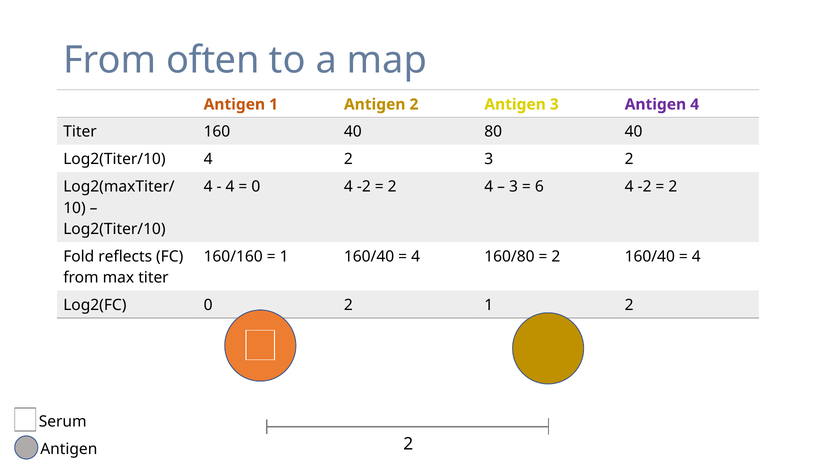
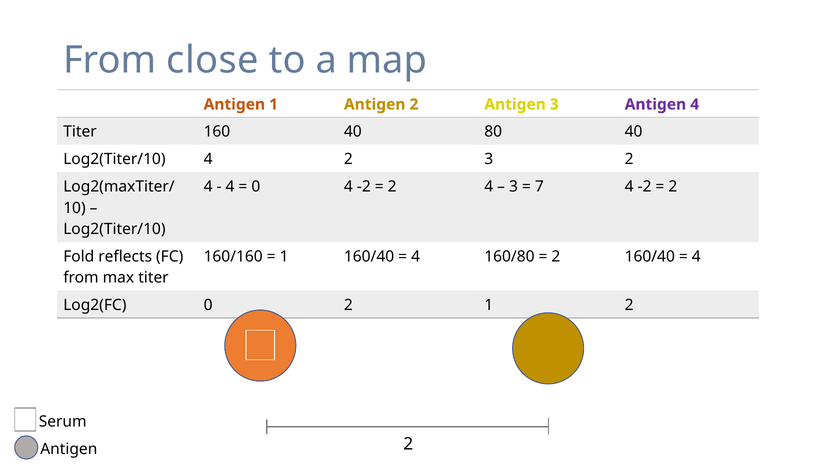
often: often -> close
6: 6 -> 7
